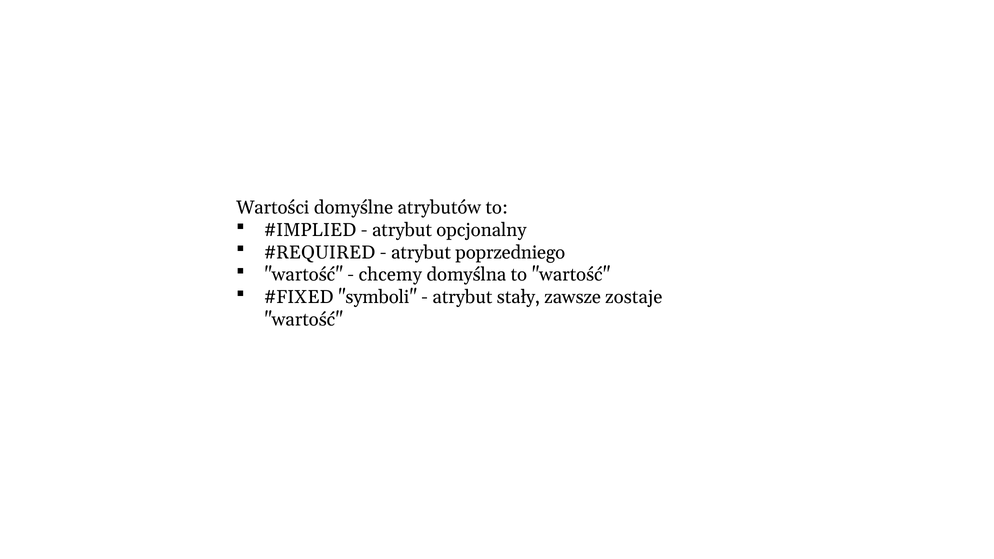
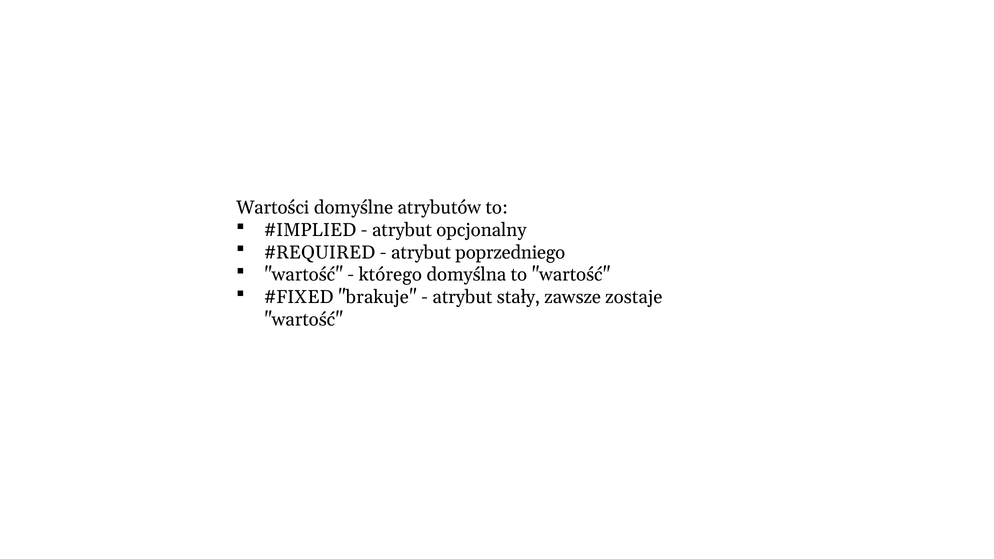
chcemy: chcemy -> którego
symboli: symboli -> brakuje
